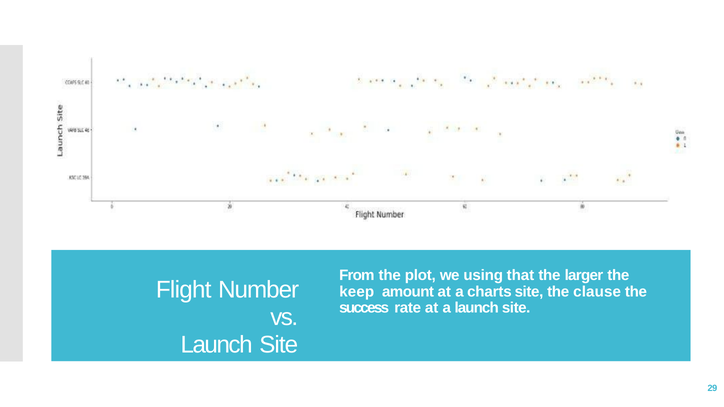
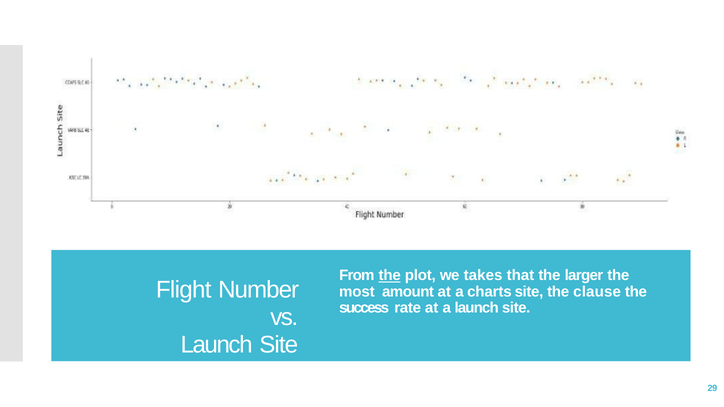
the at (390, 276) underline: none -> present
using: using -> takes
keep: keep -> most
